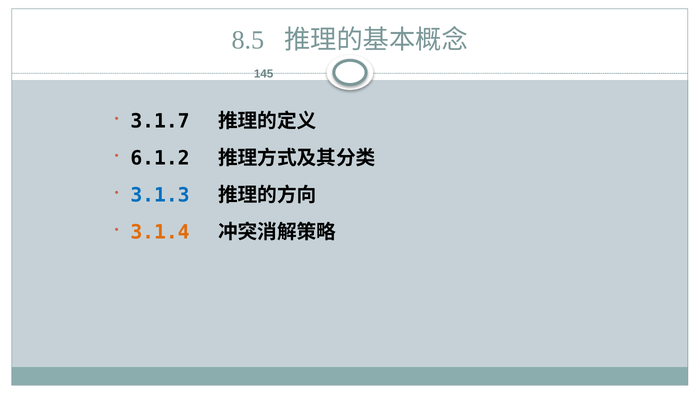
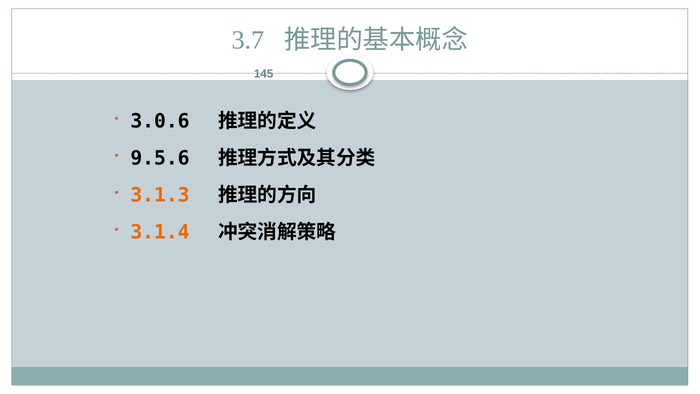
8.5: 8.5 -> 3.7
3.1.7: 3.1.7 -> 3.0.6
6.1.2: 6.1.2 -> 9.5.6
3.1.3 colour: blue -> orange
